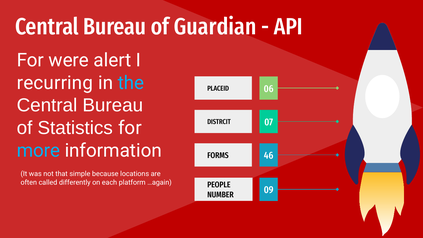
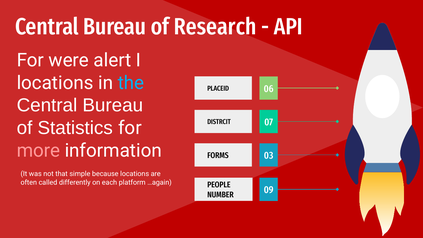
Guardian: Guardian -> Research
recurring at (55, 83): recurring -> locations
more colour: light blue -> pink
46: 46 -> 03
